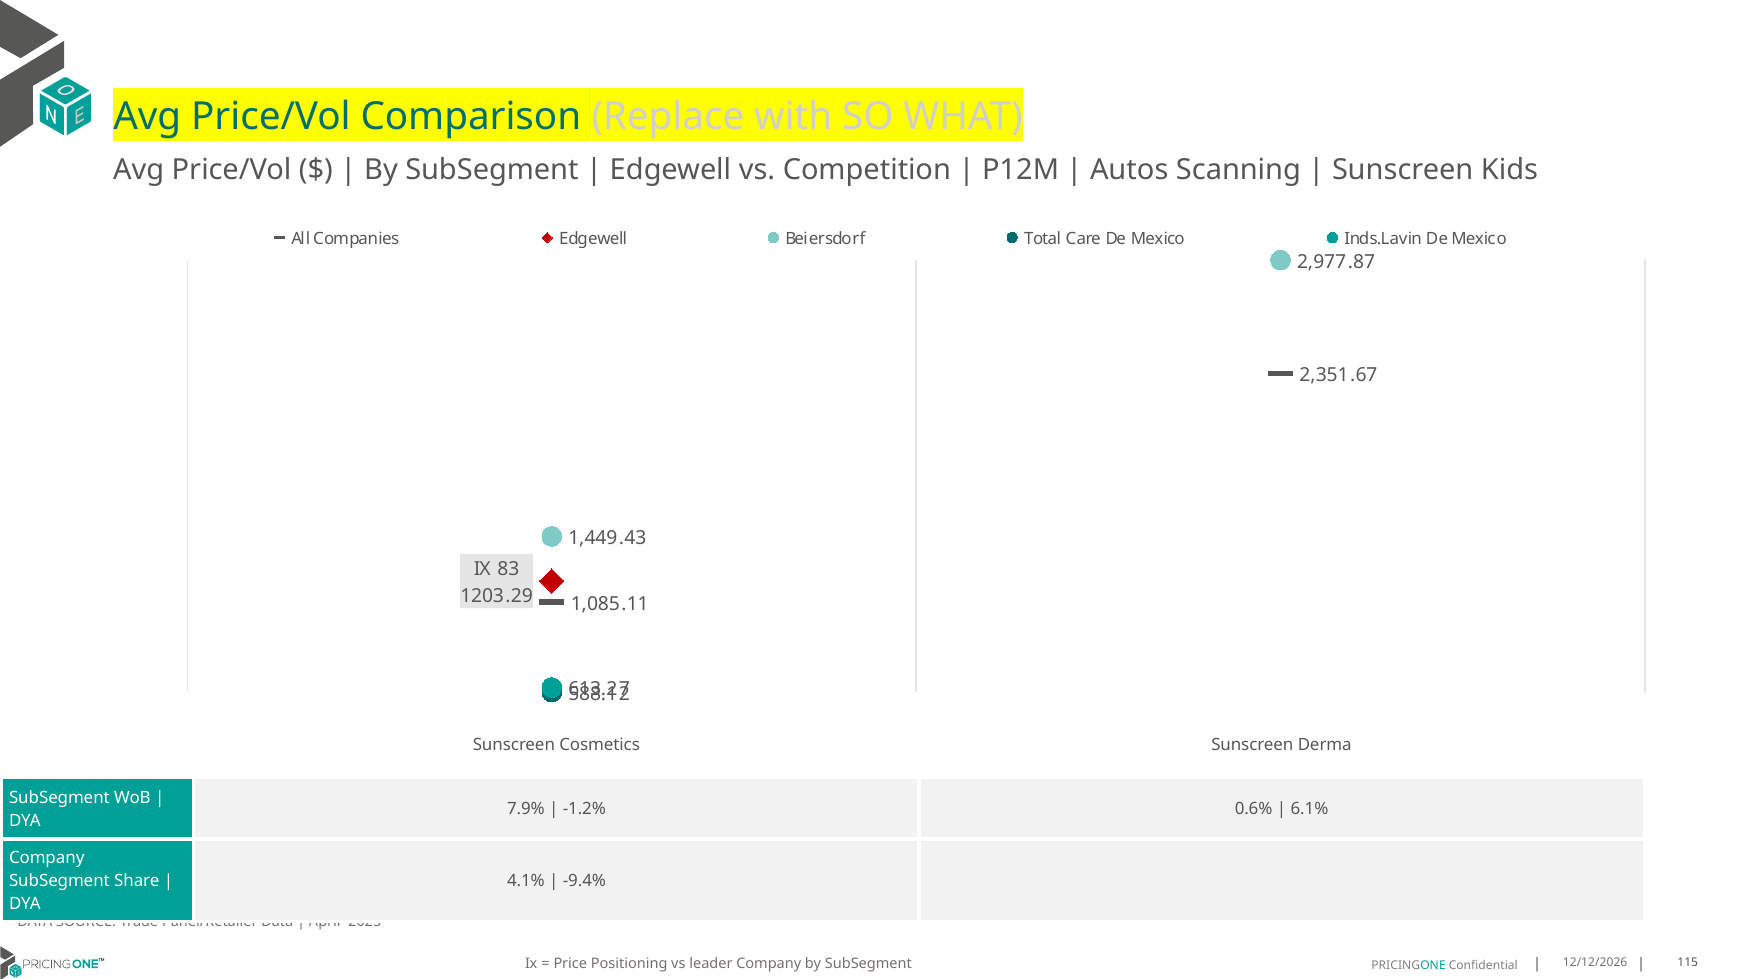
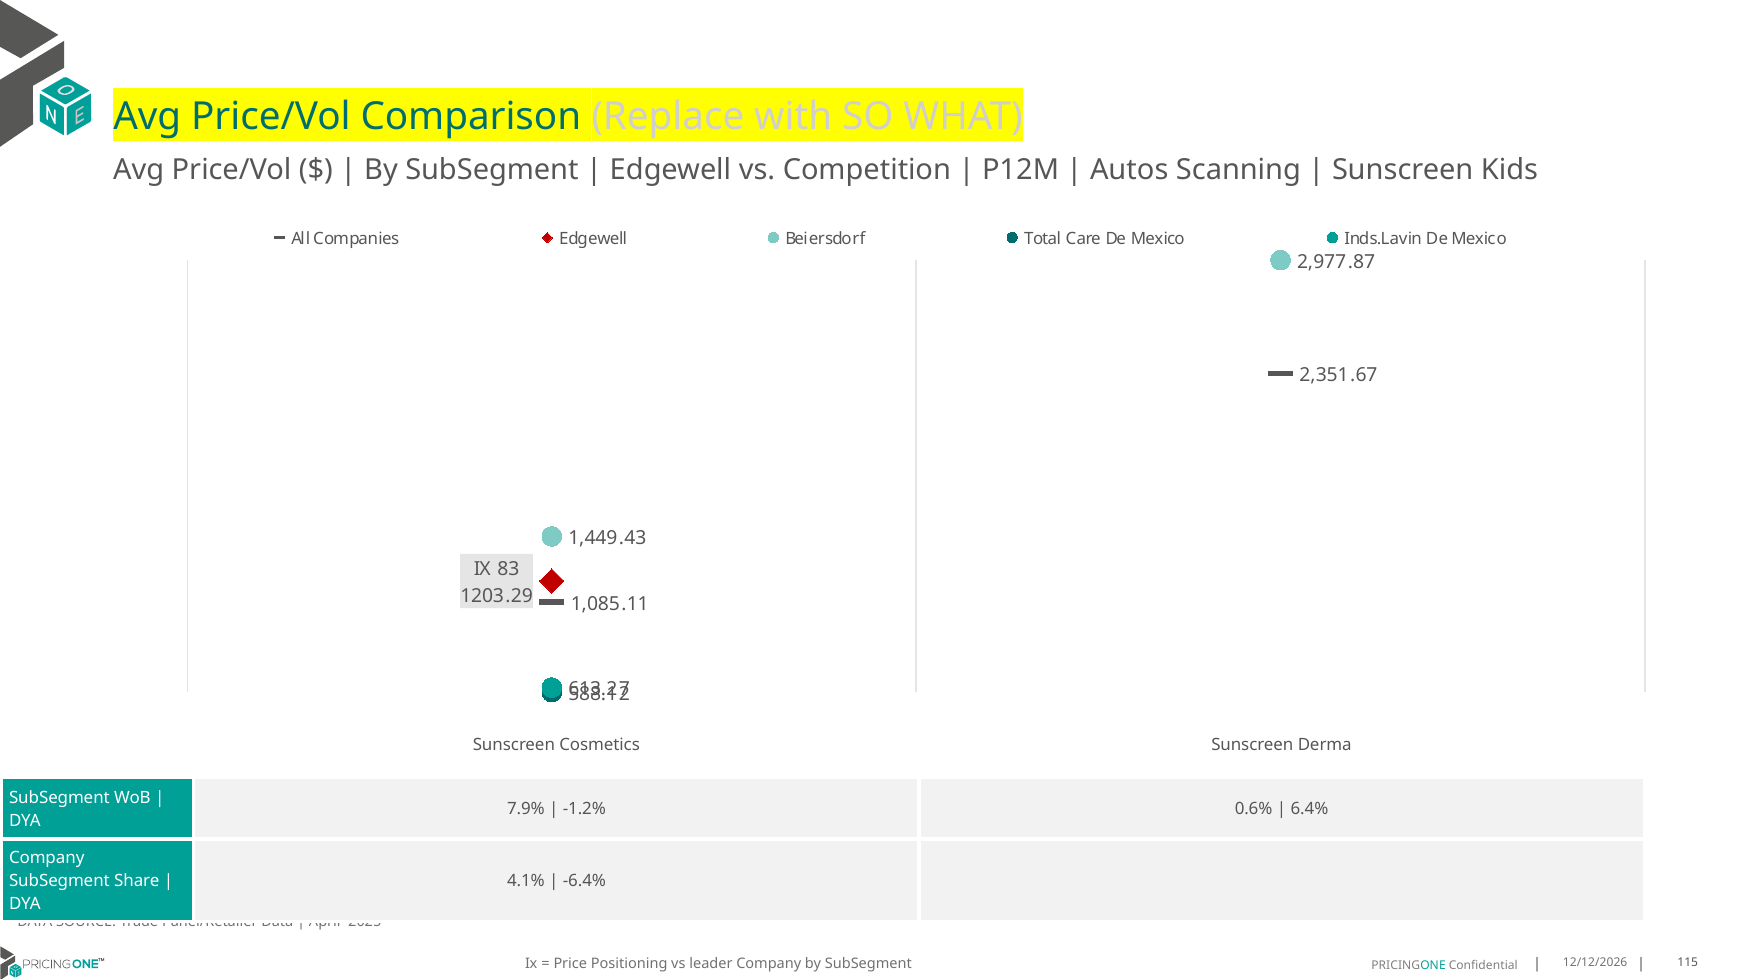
6.1%: 6.1% -> 6.4%
-9.4%: -9.4% -> -6.4%
